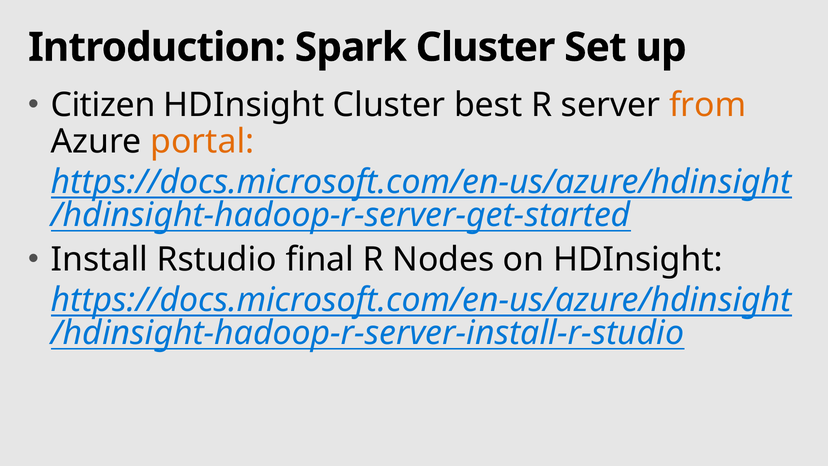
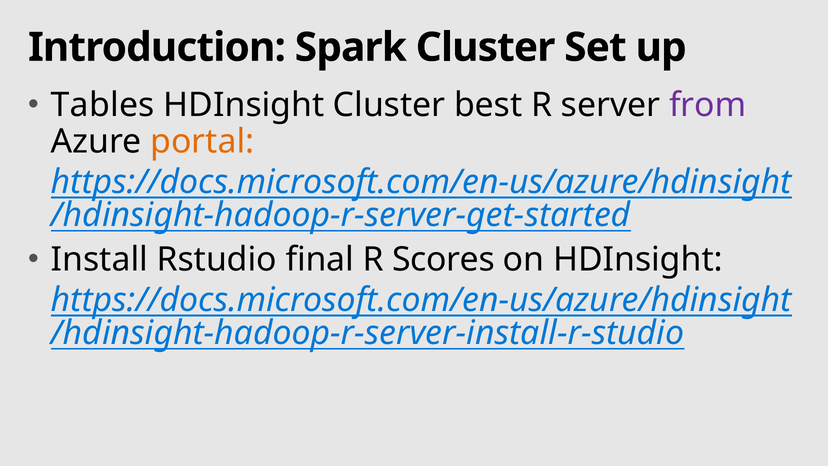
Citizen: Citizen -> Tables
from colour: orange -> purple
Nodes: Nodes -> Scores
